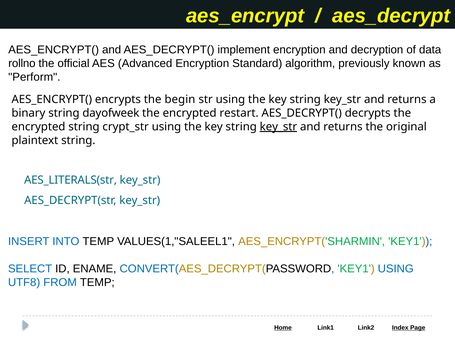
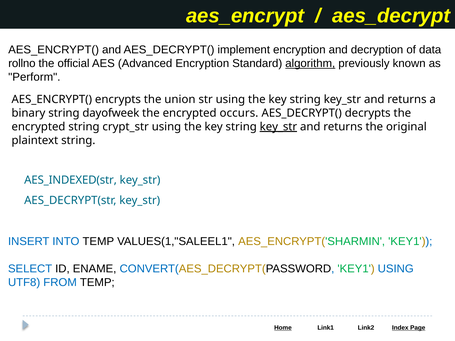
algorithm underline: none -> present
begin: begin -> union
restart: restart -> occurs
AES_LITERALS(str: AES_LITERALS(str -> AES_INDEXED(str
